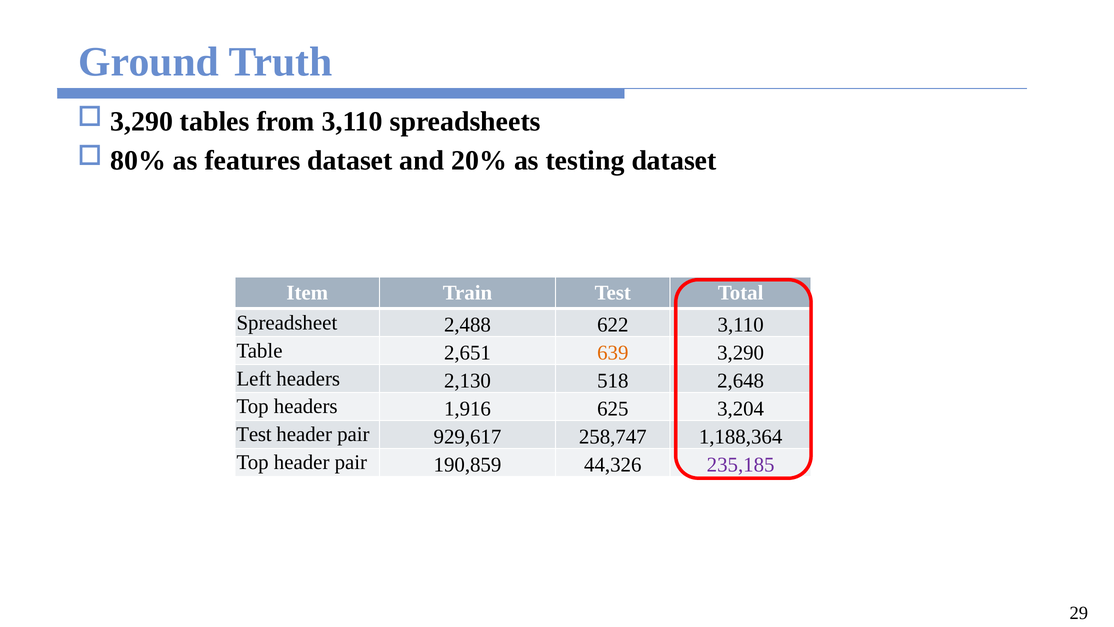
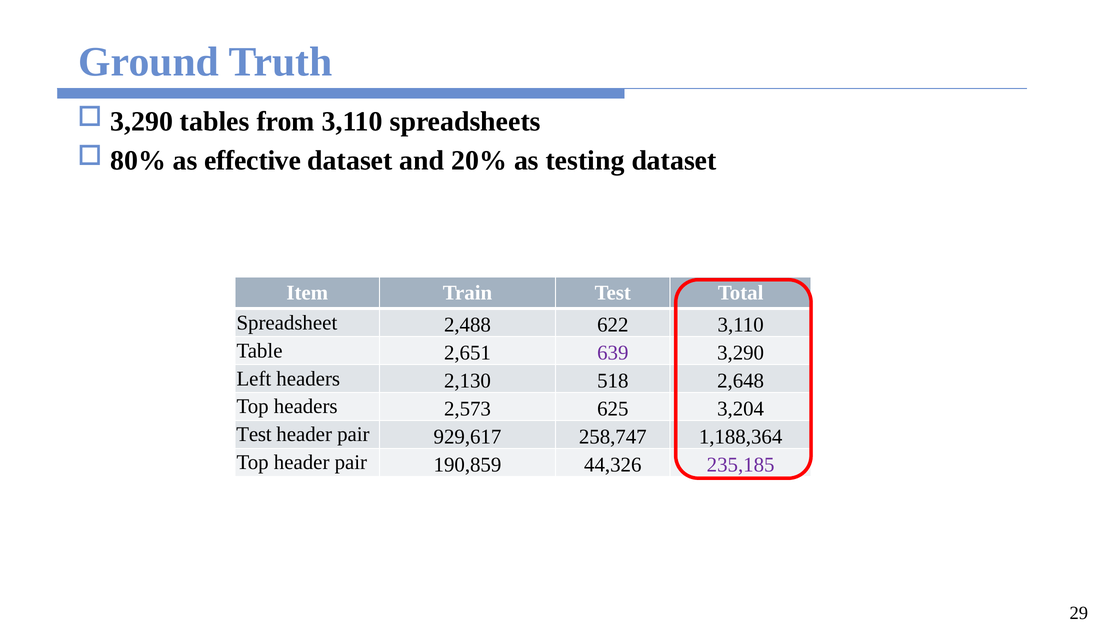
features: features -> effective
639 colour: orange -> purple
1,916: 1,916 -> 2,573
